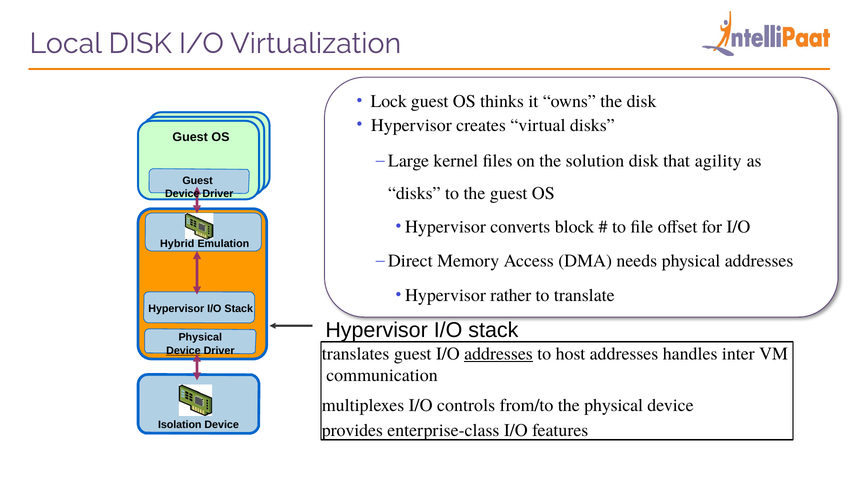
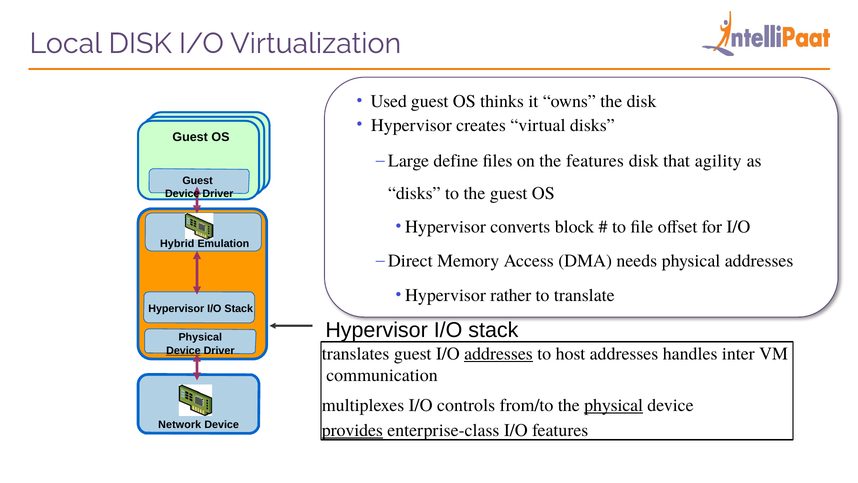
Lock: Lock -> Used
kernel: kernel -> define
the solution: solution -> features
physical at (614, 405) underline: none -> present
Isolation: Isolation -> Network
provides underline: none -> present
